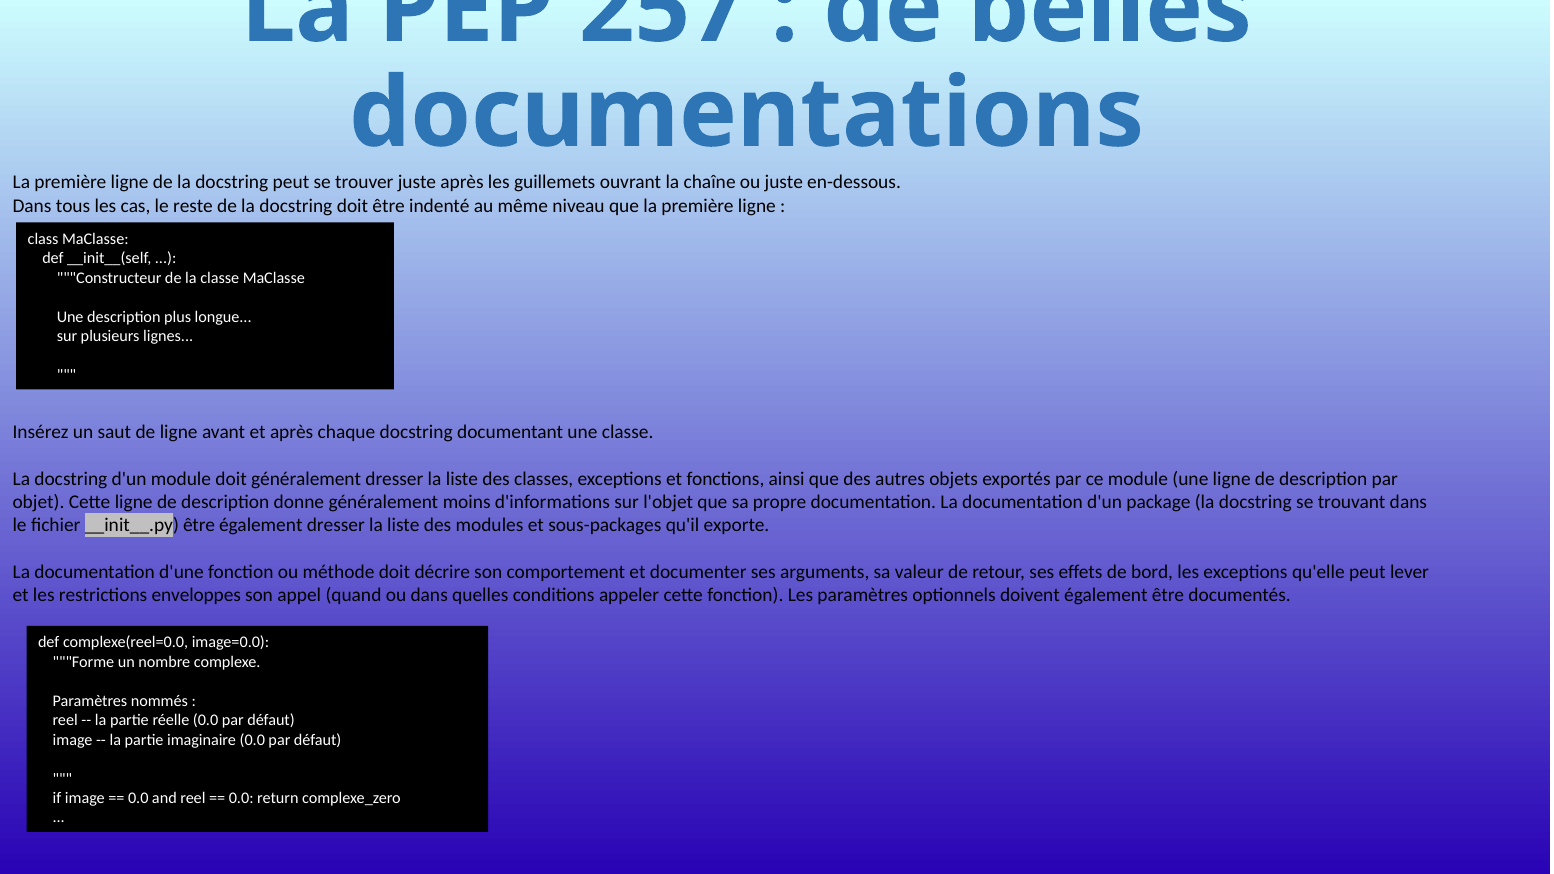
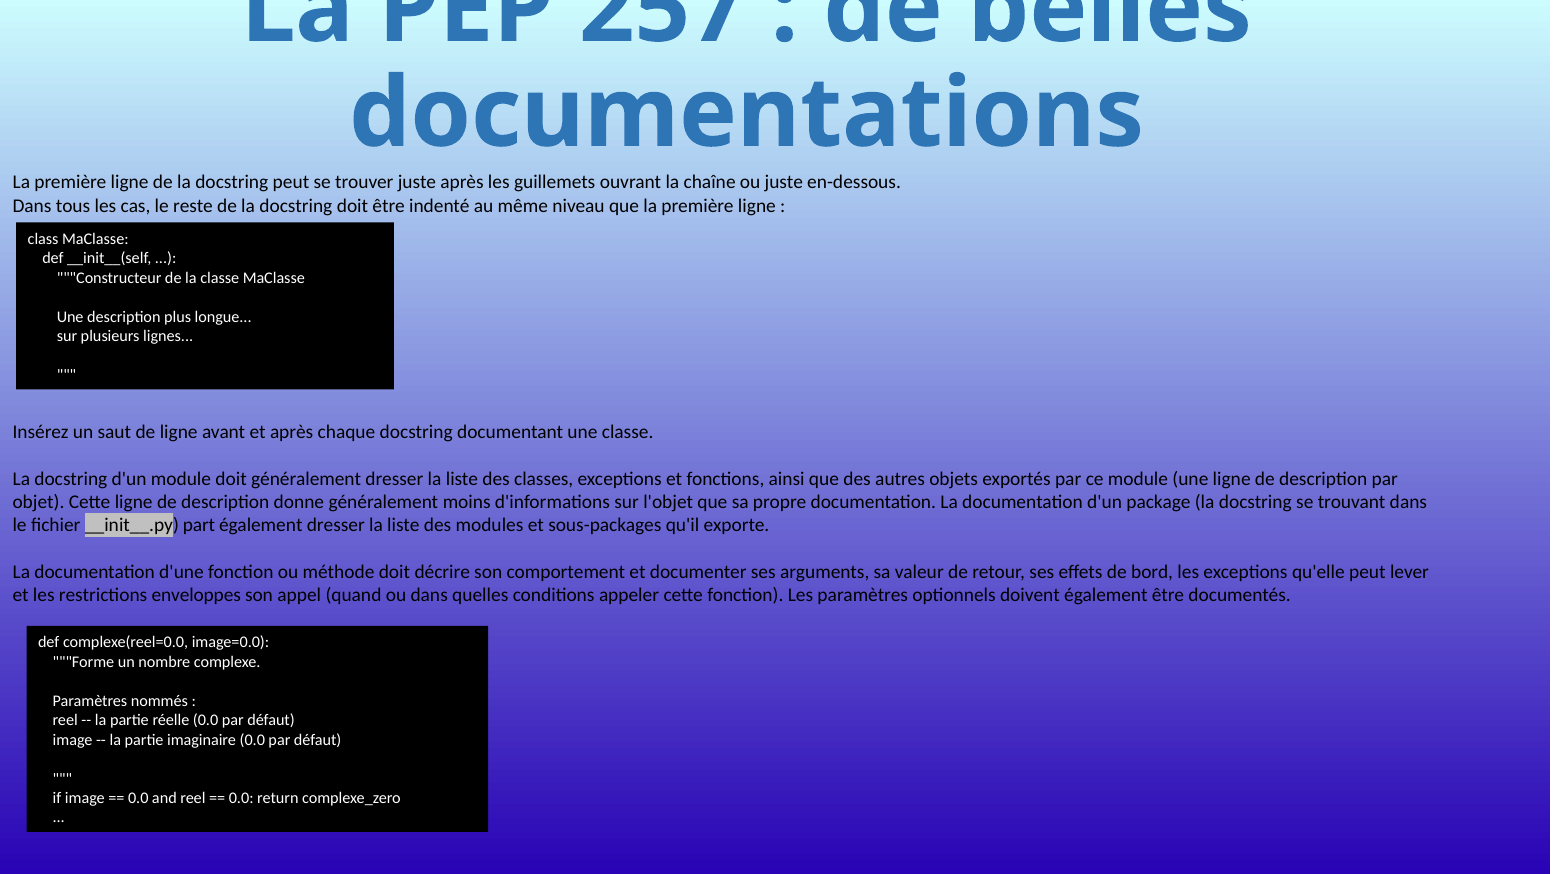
__init__.py être: être -> part
